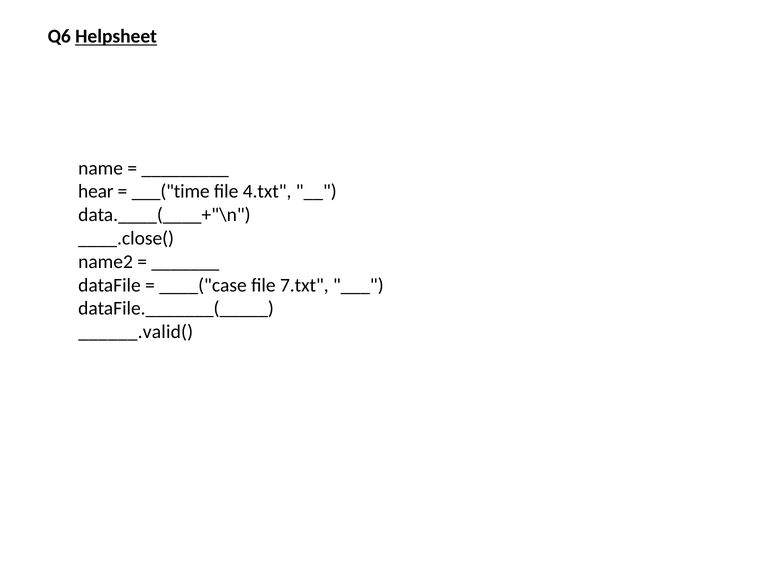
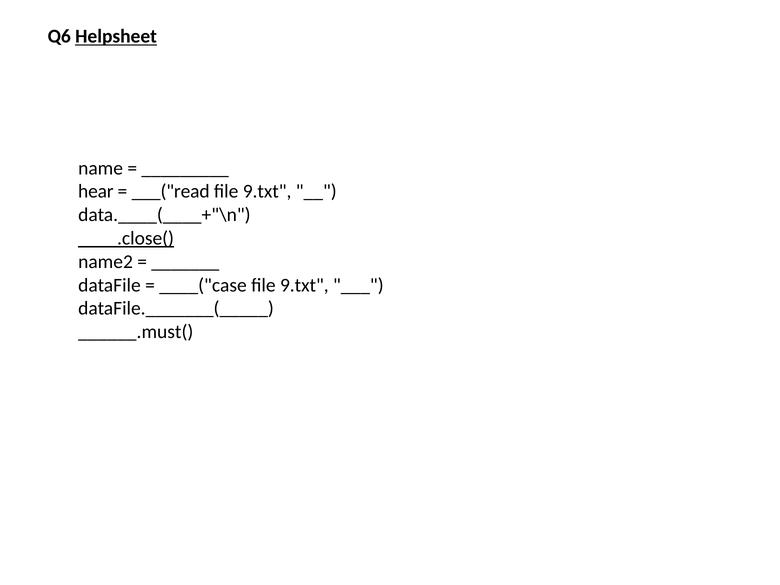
___("time: ___("time -> ___("read
4.txt at (267, 191): 4.txt -> 9.txt
____.close( underline: none -> present
7.txt at (304, 285): 7.txt -> 9.txt
______.valid(: ______.valid( -> ______.must(
